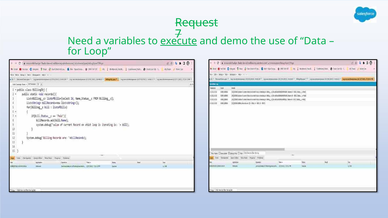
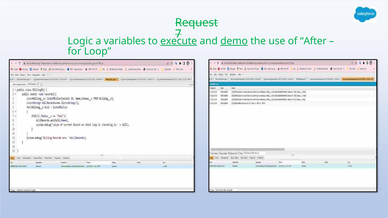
Need: Need -> Logic
demo underline: none -> present
Data: Data -> After
